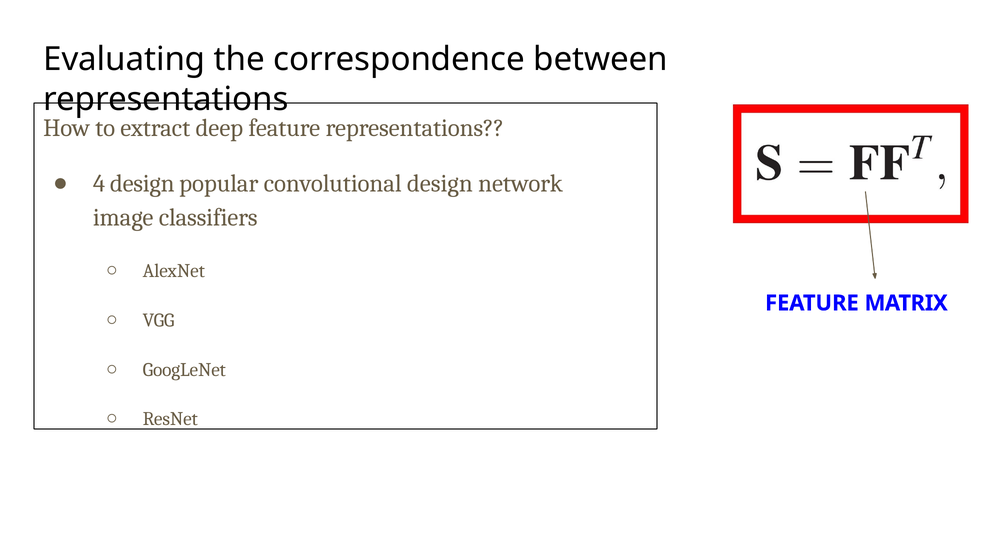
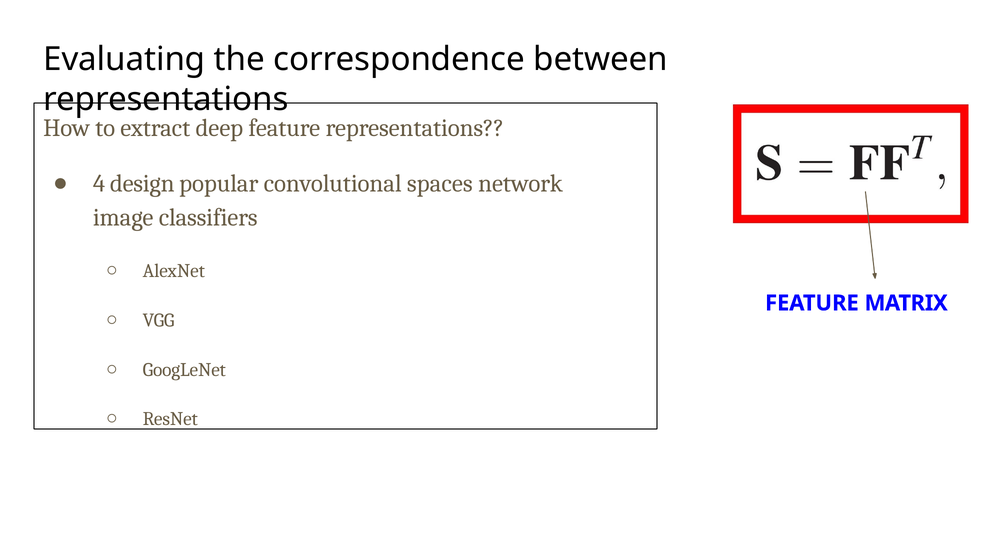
convolutional design: design -> spaces
